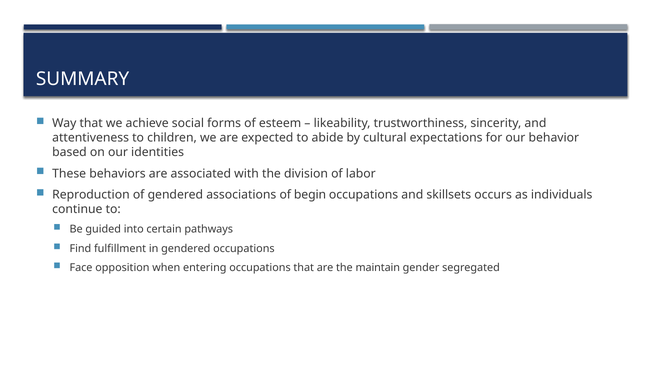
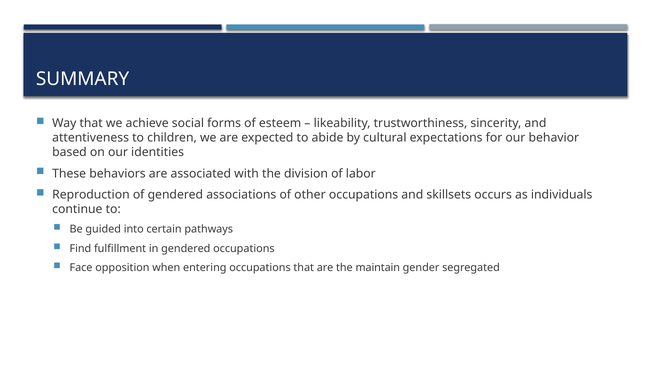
begin: begin -> other
